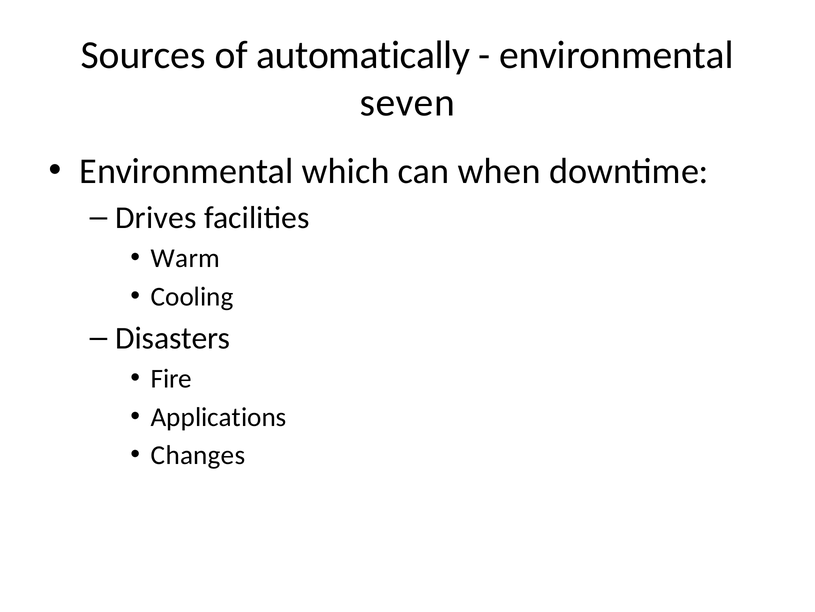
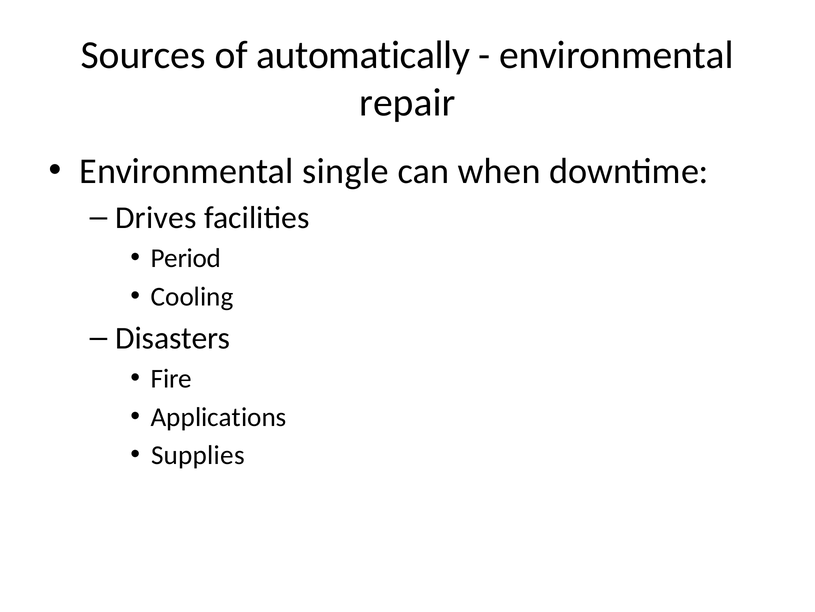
seven: seven -> repair
which: which -> single
Warm: Warm -> Period
Changes: Changes -> Supplies
